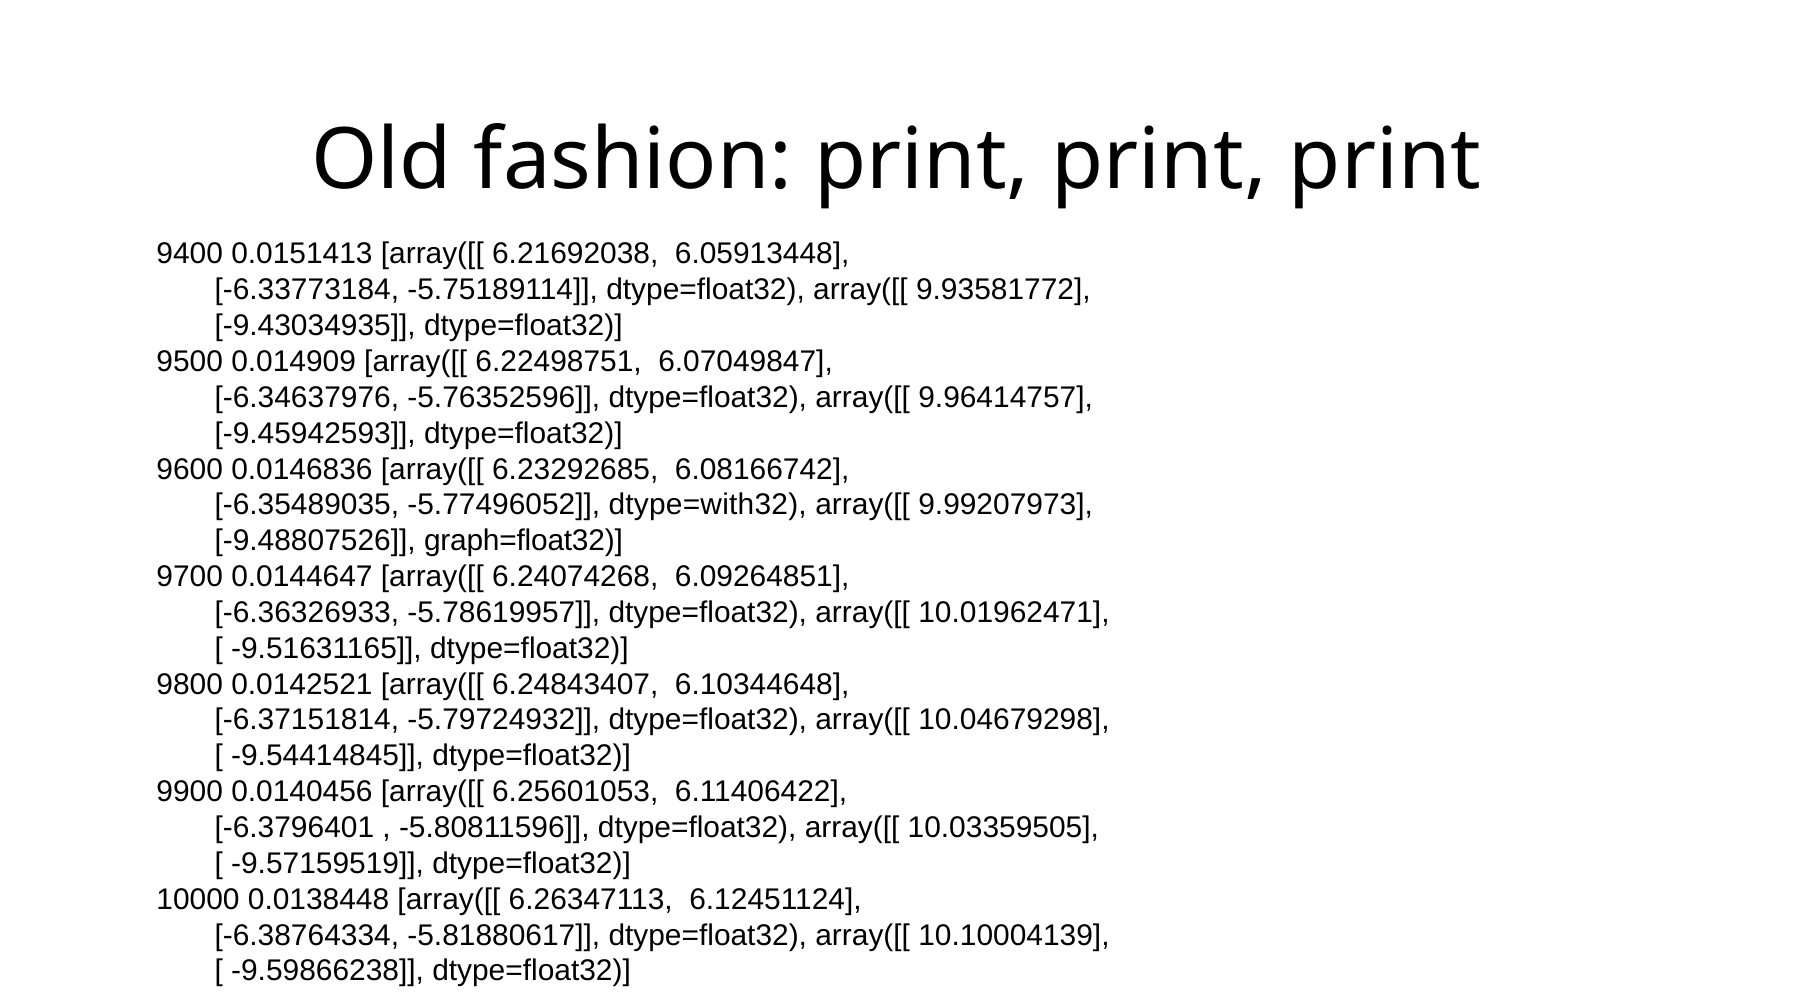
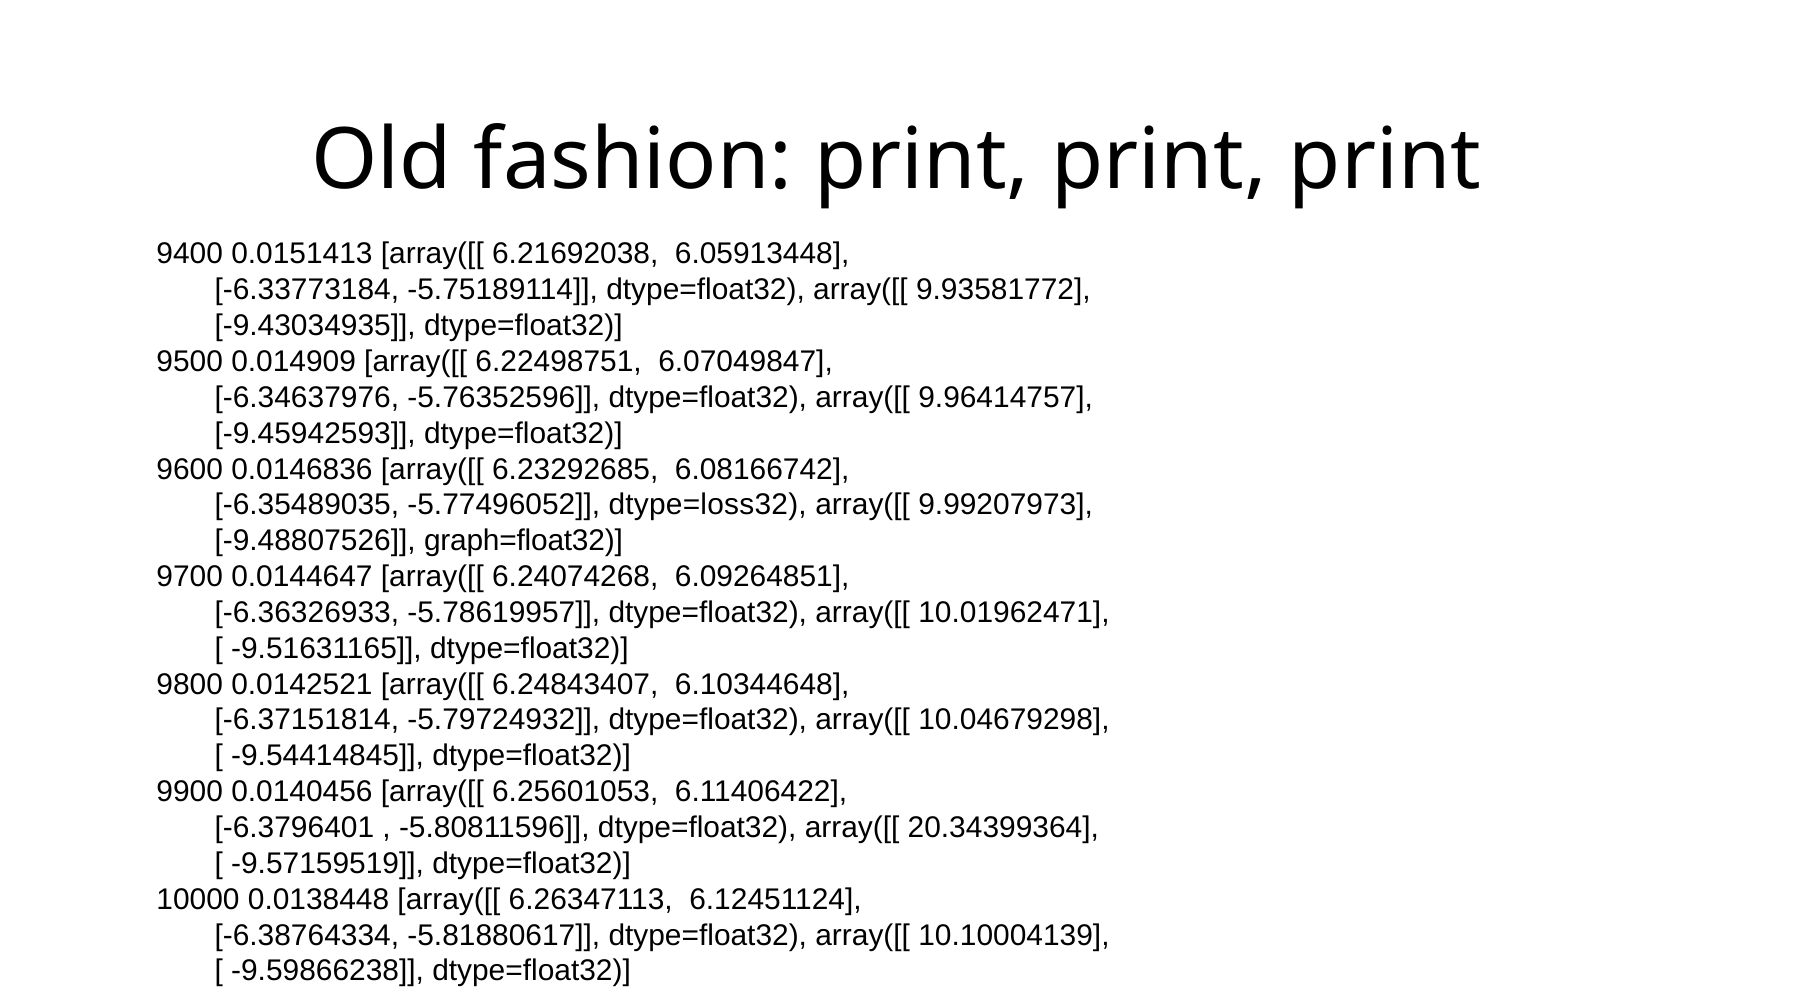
dtype=with32: dtype=with32 -> dtype=loss32
10.03359505: 10.03359505 -> 20.34399364
